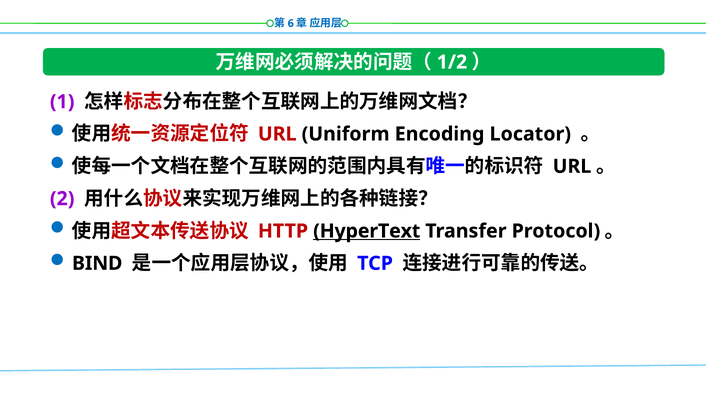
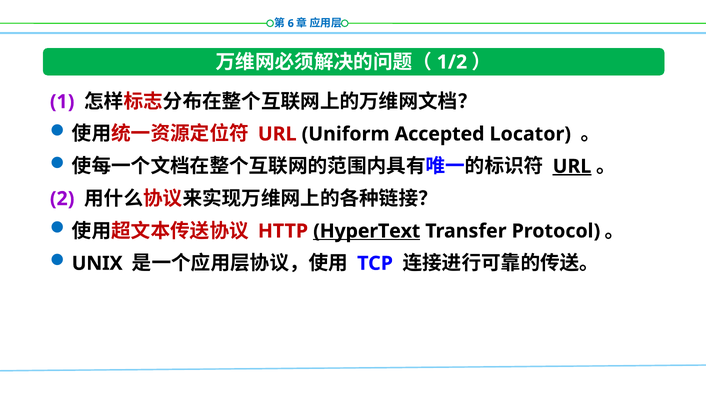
Encoding: Encoding -> Accepted
URL at (572, 166) underline: none -> present
BIND: BIND -> UNIX
